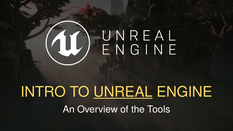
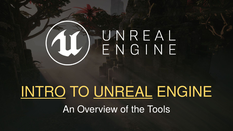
INTRO underline: none -> present
